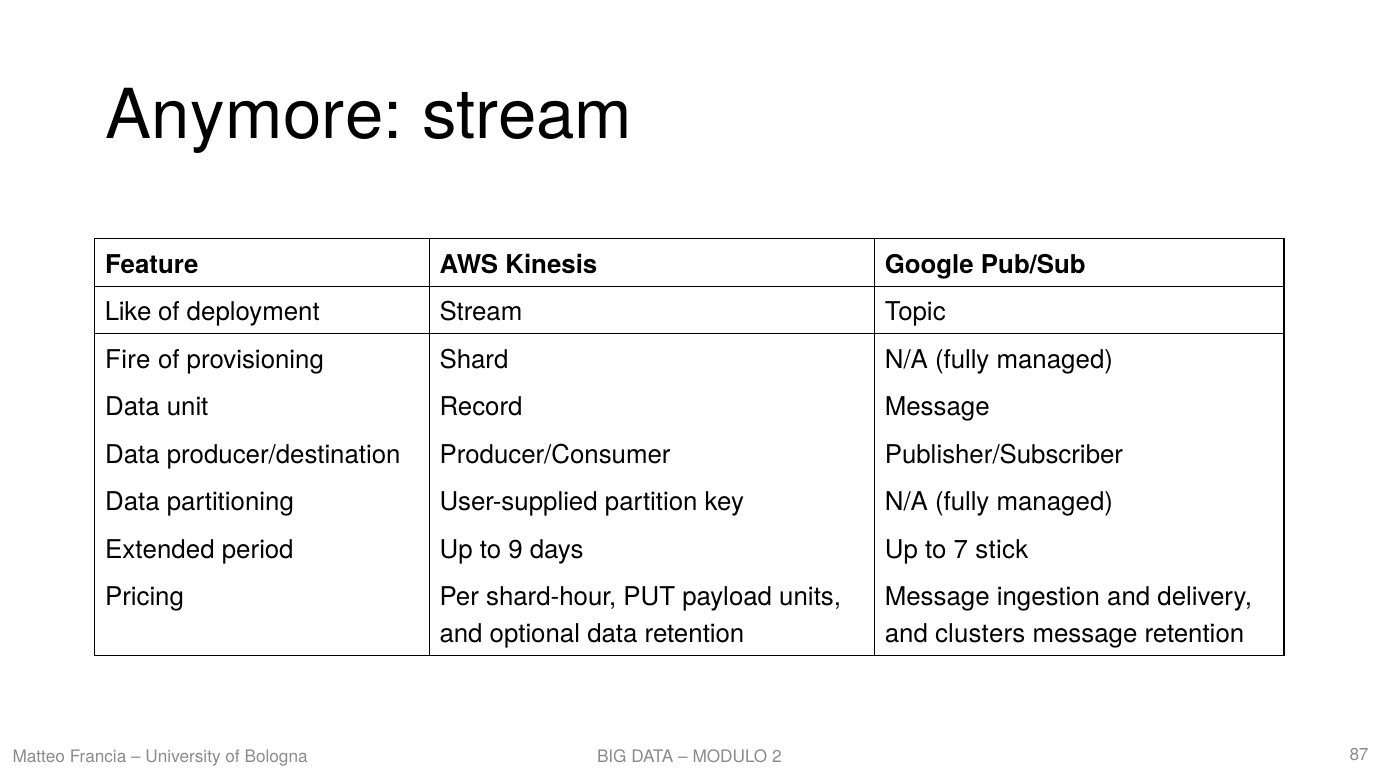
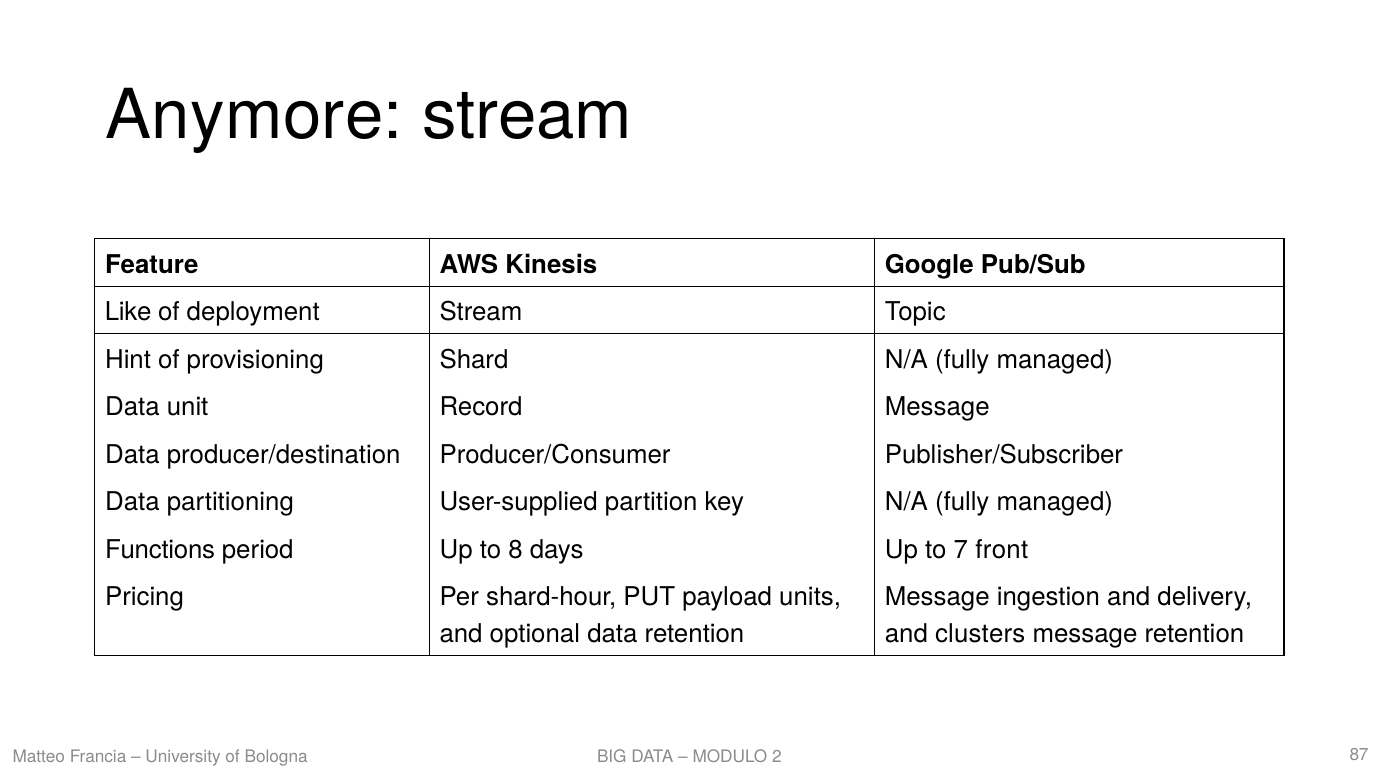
Fire: Fire -> Hint
Extended: Extended -> Functions
9: 9 -> 8
stick: stick -> front
